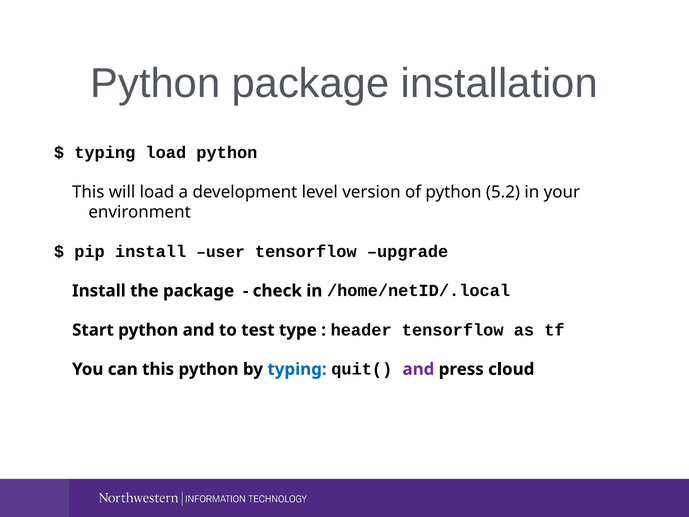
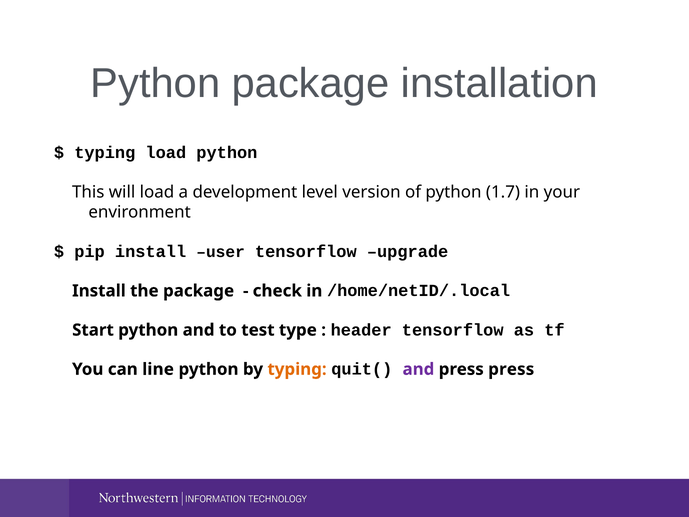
5.2: 5.2 -> 1.7
can this: this -> line
typing at (297, 369) colour: blue -> orange
press cloud: cloud -> press
